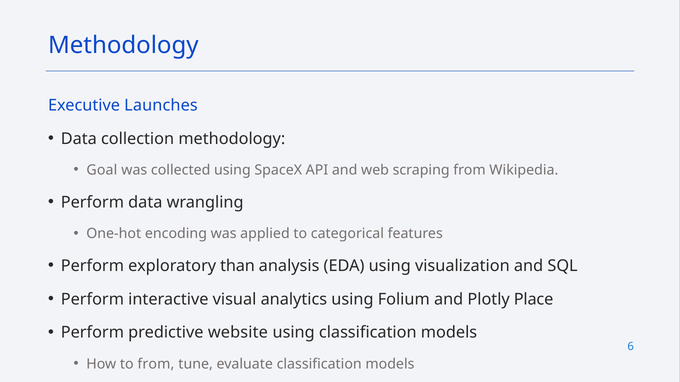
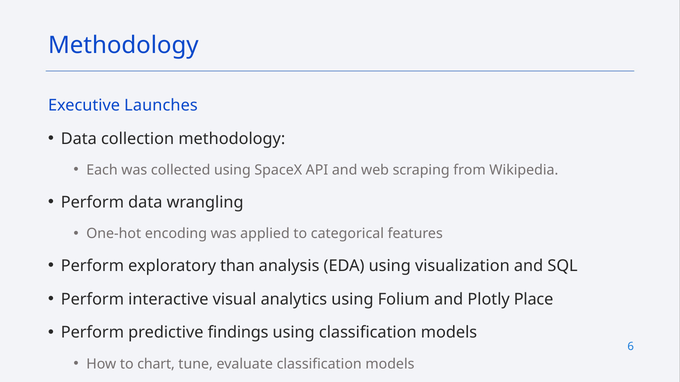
Goal: Goal -> Each
website: website -> findings
to from: from -> chart
